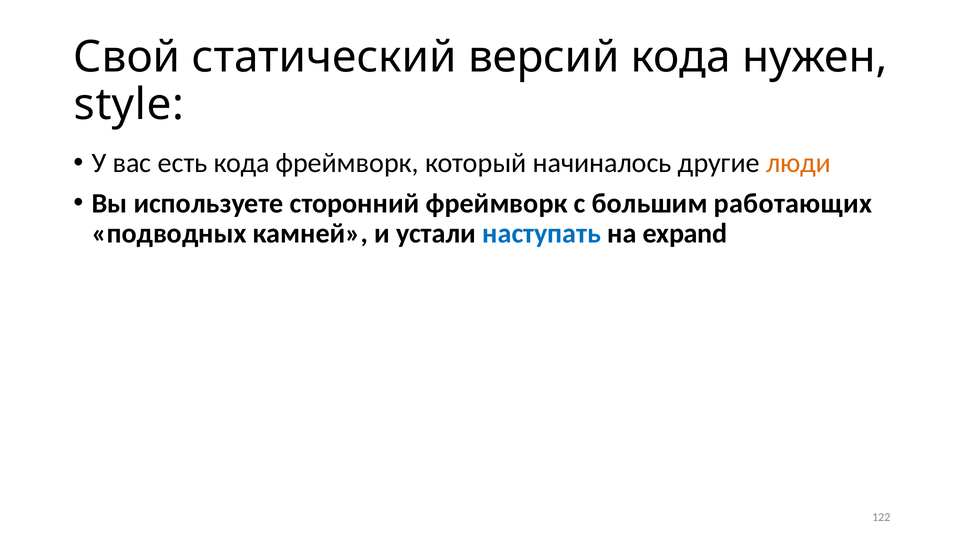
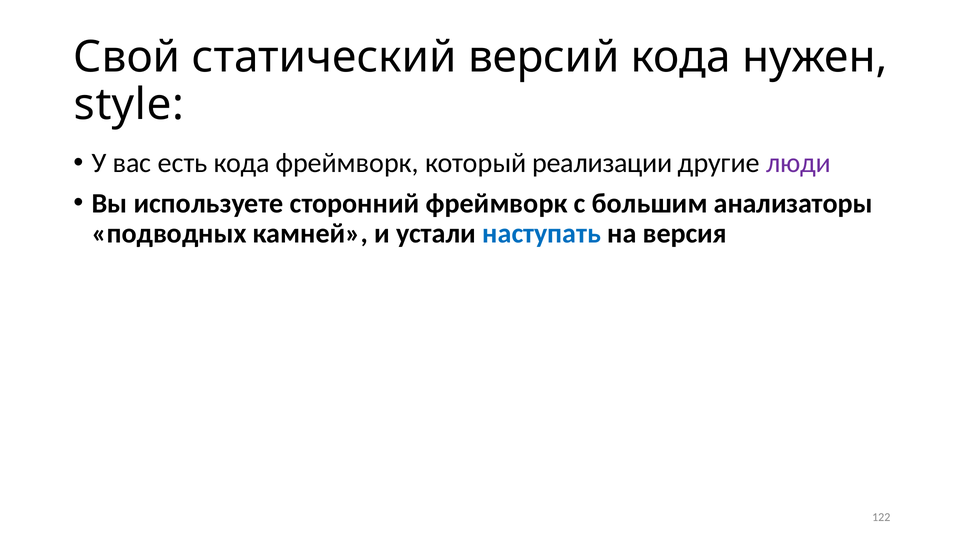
начиналось: начиналось -> реализации
люди colour: orange -> purple
работающих: работающих -> анализаторы
expand: expand -> версия
